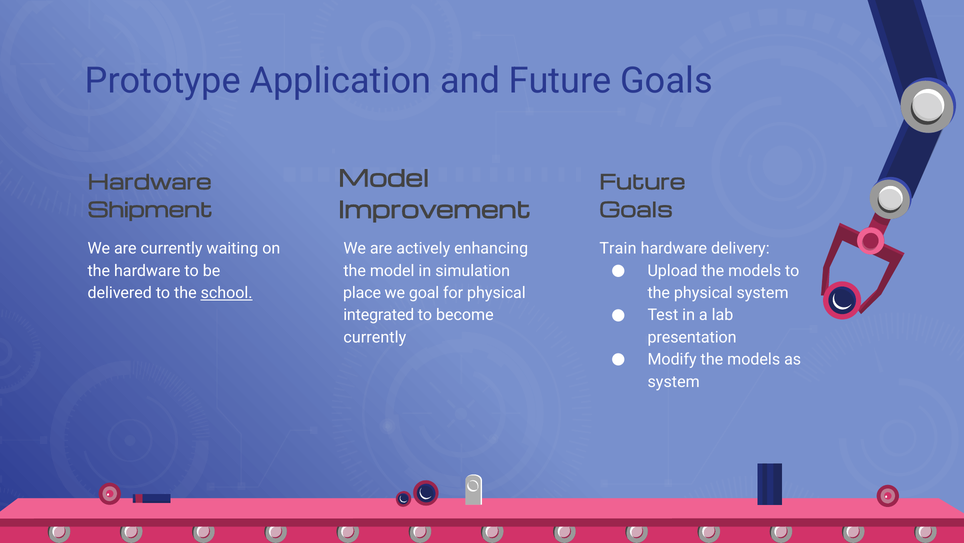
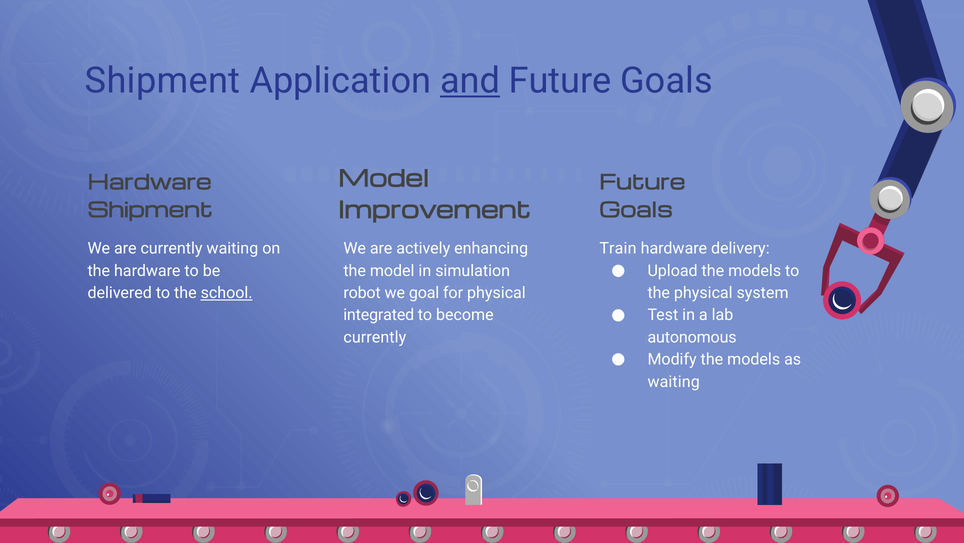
Prototype at (163, 81): Prototype -> Shipment
and underline: none -> present
place: place -> robot
presentation: presentation -> autonomous
system at (674, 381): system -> waiting
